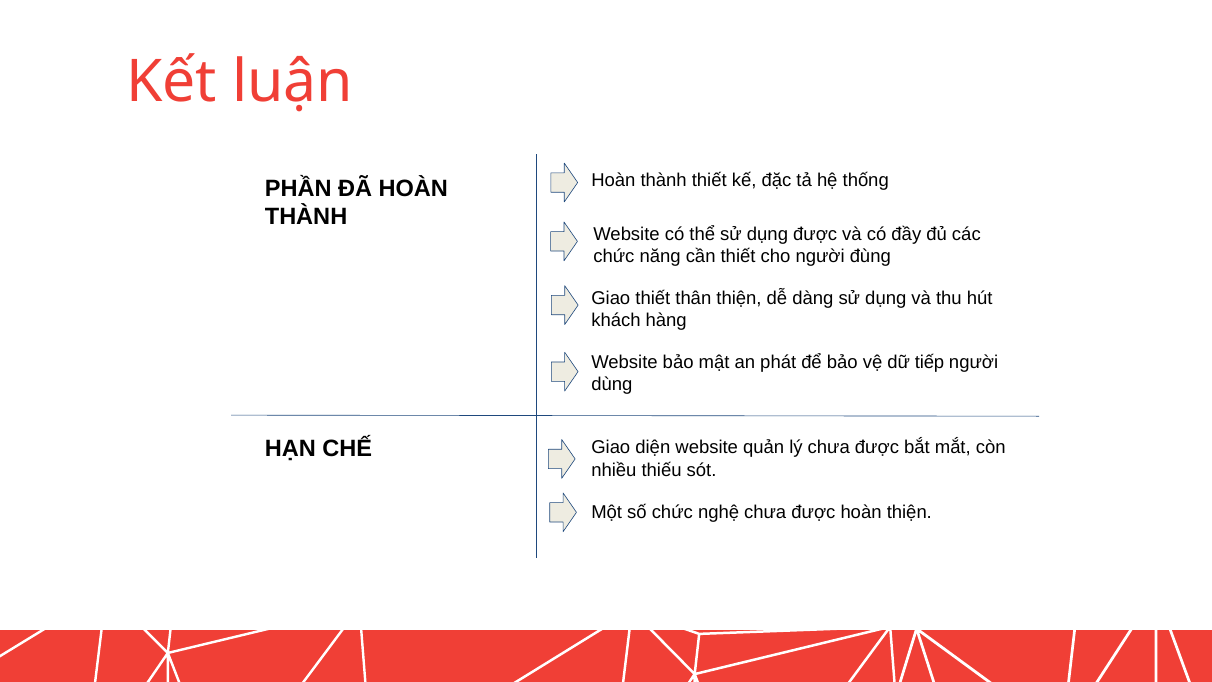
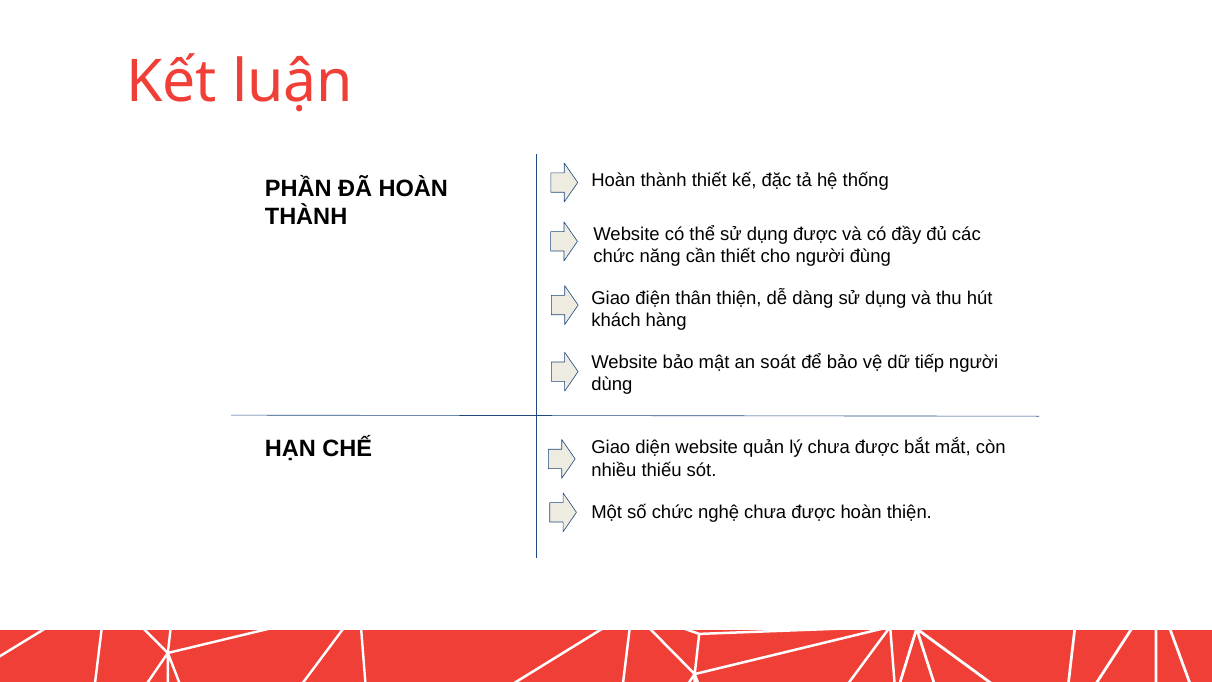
Giao thiết: thiết -> điện
phát: phát -> soát
